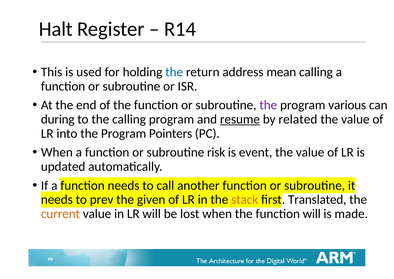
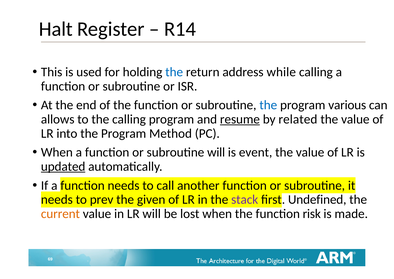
mean: mean -> while
the at (268, 105) colour: purple -> blue
during: during -> allows
Pointers: Pointers -> Method
subroutine risk: risk -> will
updated underline: none -> present
stack colour: orange -> purple
Translated: Translated -> Undefined
function will: will -> risk
